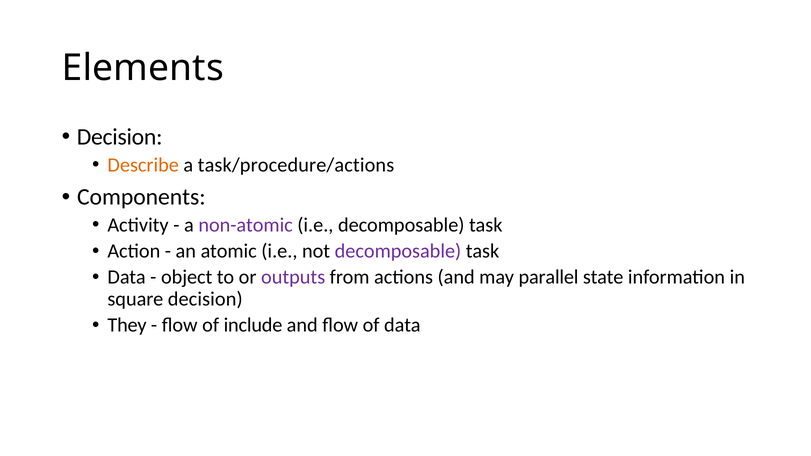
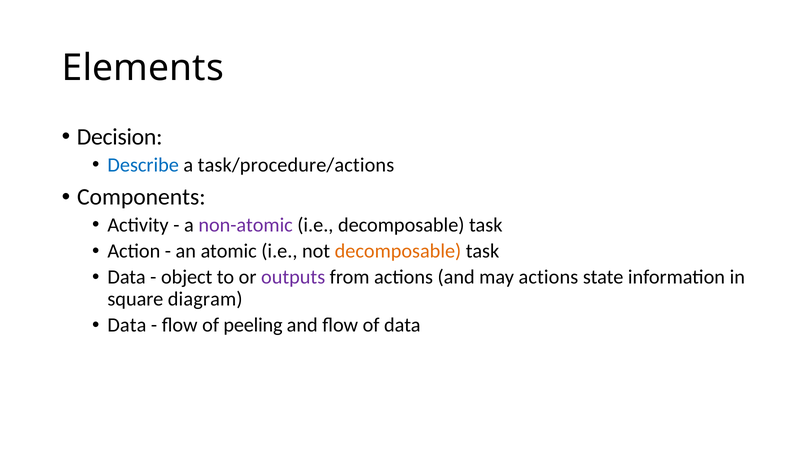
Describe colour: orange -> blue
decomposable at (398, 251) colour: purple -> orange
may parallel: parallel -> actions
square decision: decision -> diagram
They at (127, 325): They -> Data
include: include -> peeling
